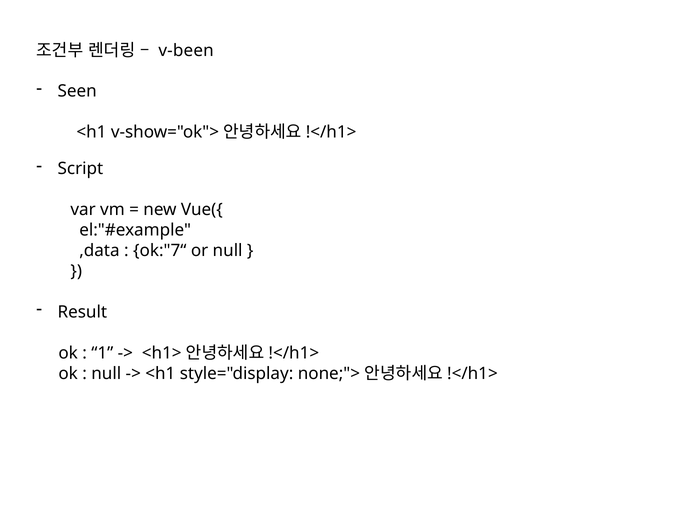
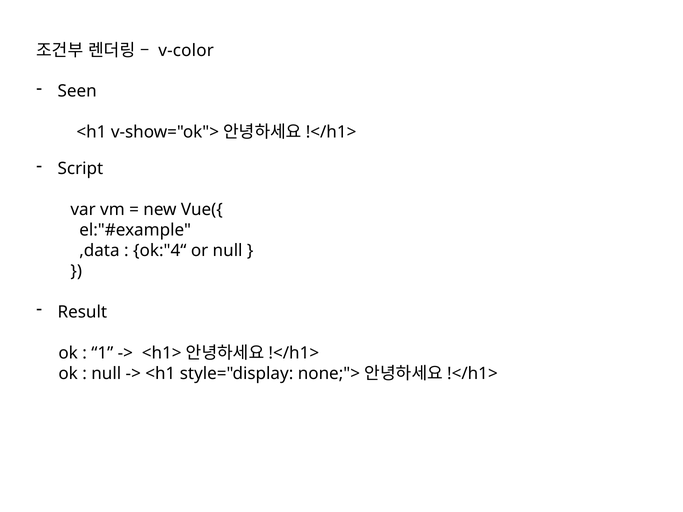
v-been: v-been -> v-color
ok:"7“: ok:"7“ -> ok:"4“
